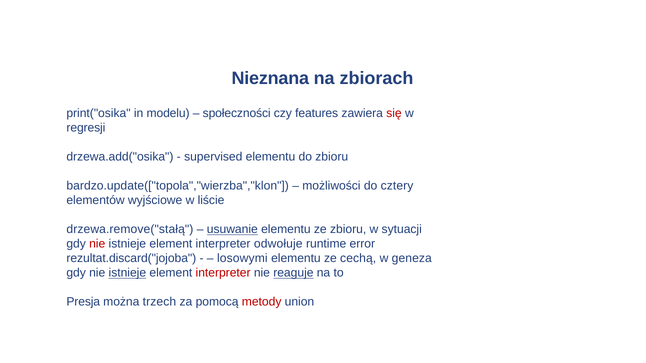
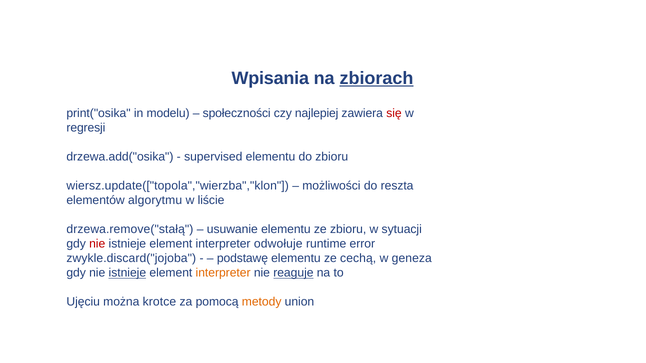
Nieznana: Nieznana -> Wpisania
zbiorach underline: none -> present
features: features -> najlepiej
bardzo.update(["topola","wierzba","klon: bardzo.update(["topola","wierzba","klon -> wiersz.update(["topola","wierzba","klon
cztery: cztery -> reszta
wyjściowe: wyjściowe -> algorytmu
usuwanie underline: present -> none
rezultat.discard("jojoba: rezultat.discard("jojoba -> zwykle.discard("jojoba
losowymi: losowymi -> podstawę
interpreter at (223, 273) colour: red -> orange
Presja: Presja -> Ujęciu
trzech: trzech -> krotce
metody colour: red -> orange
